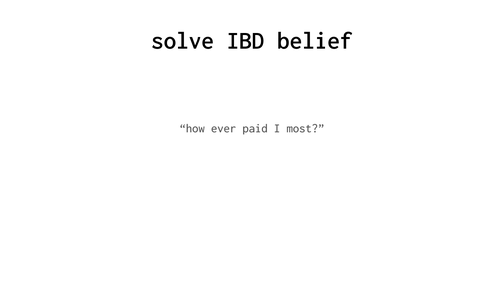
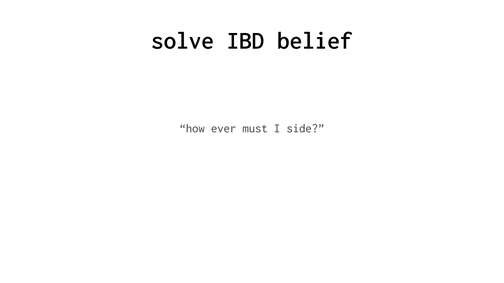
paid: paid -> must
most: most -> side
